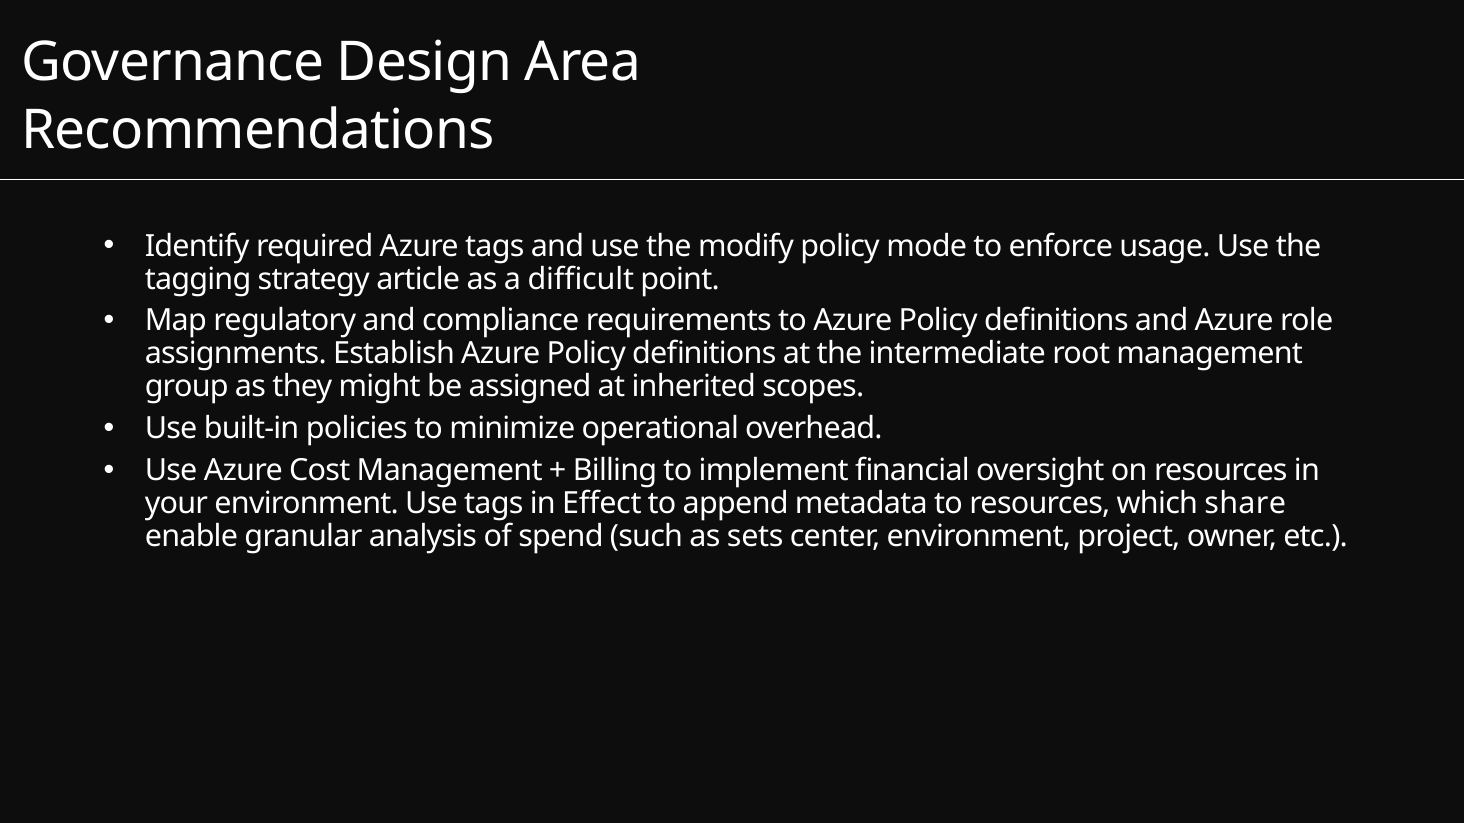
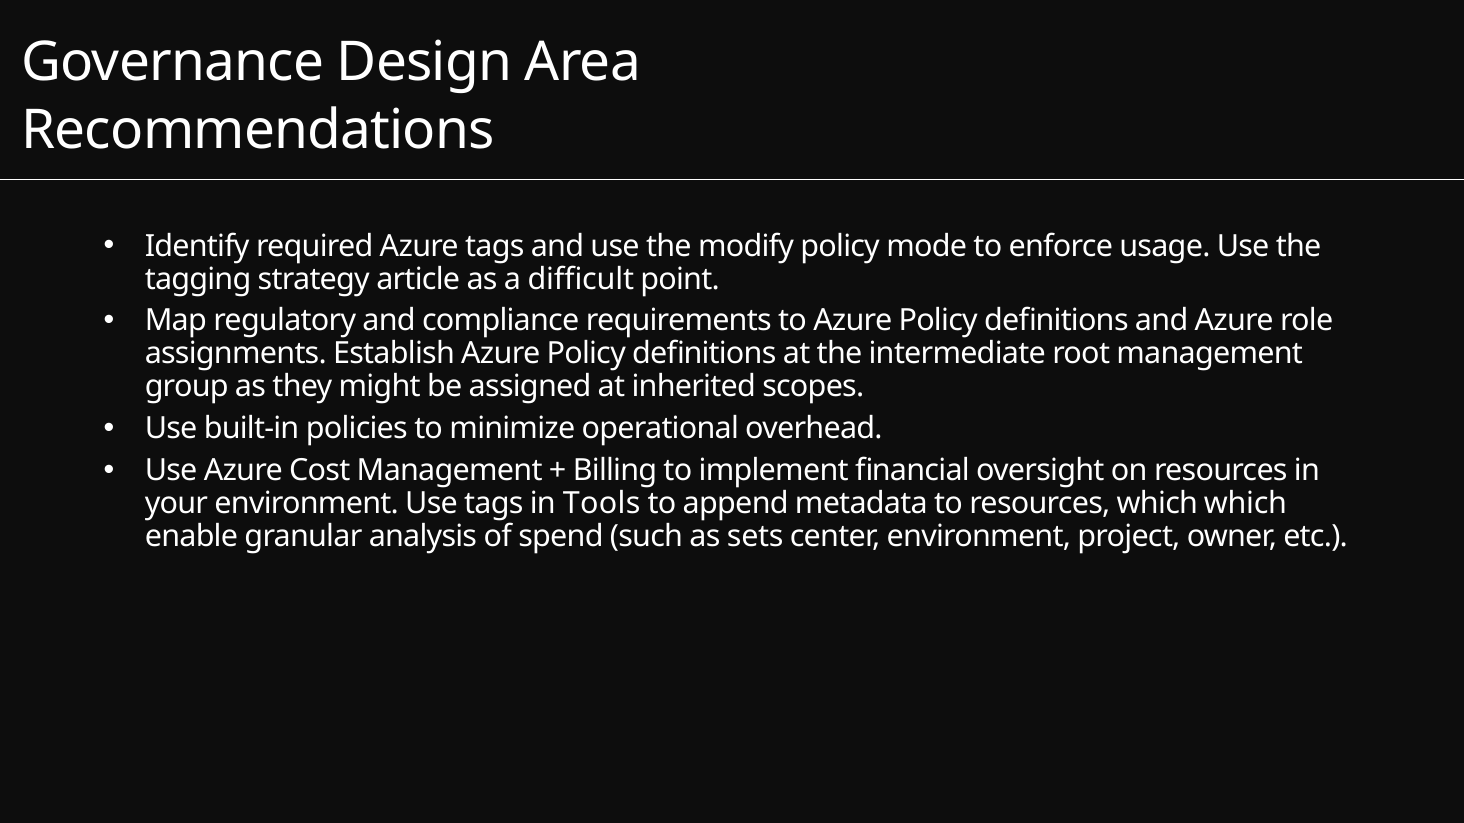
Effect: Effect -> Tools
which share: share -> which
